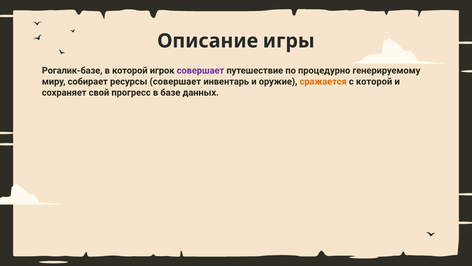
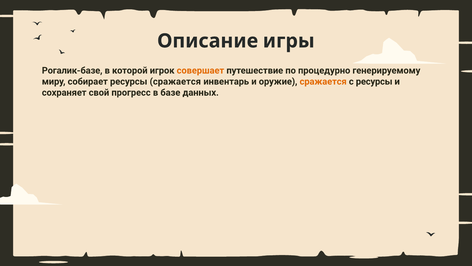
совершает at (200, 70) colour: purple -> orange
ресурсы совершает: совершает -> сражается
с которой: которой -> ресурсы
